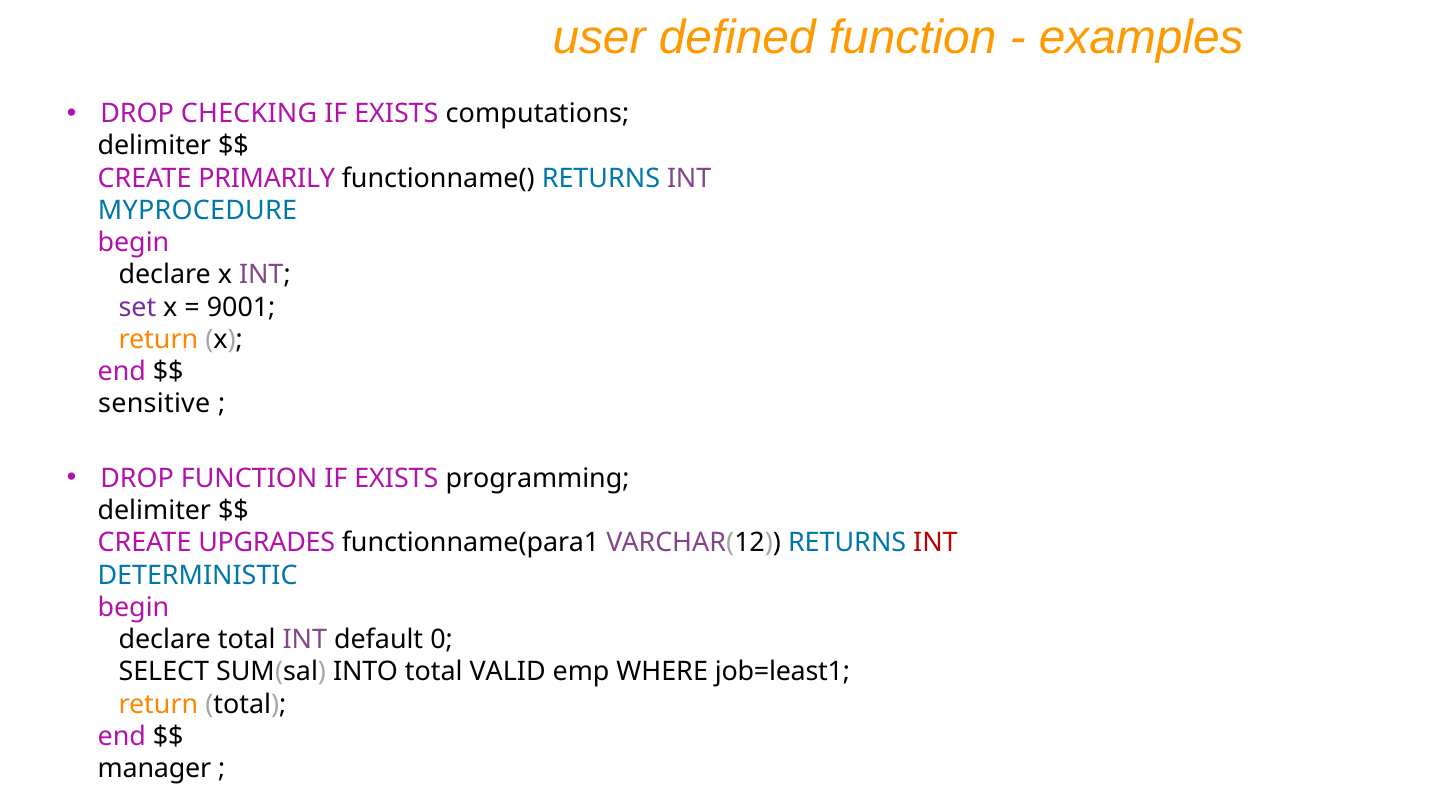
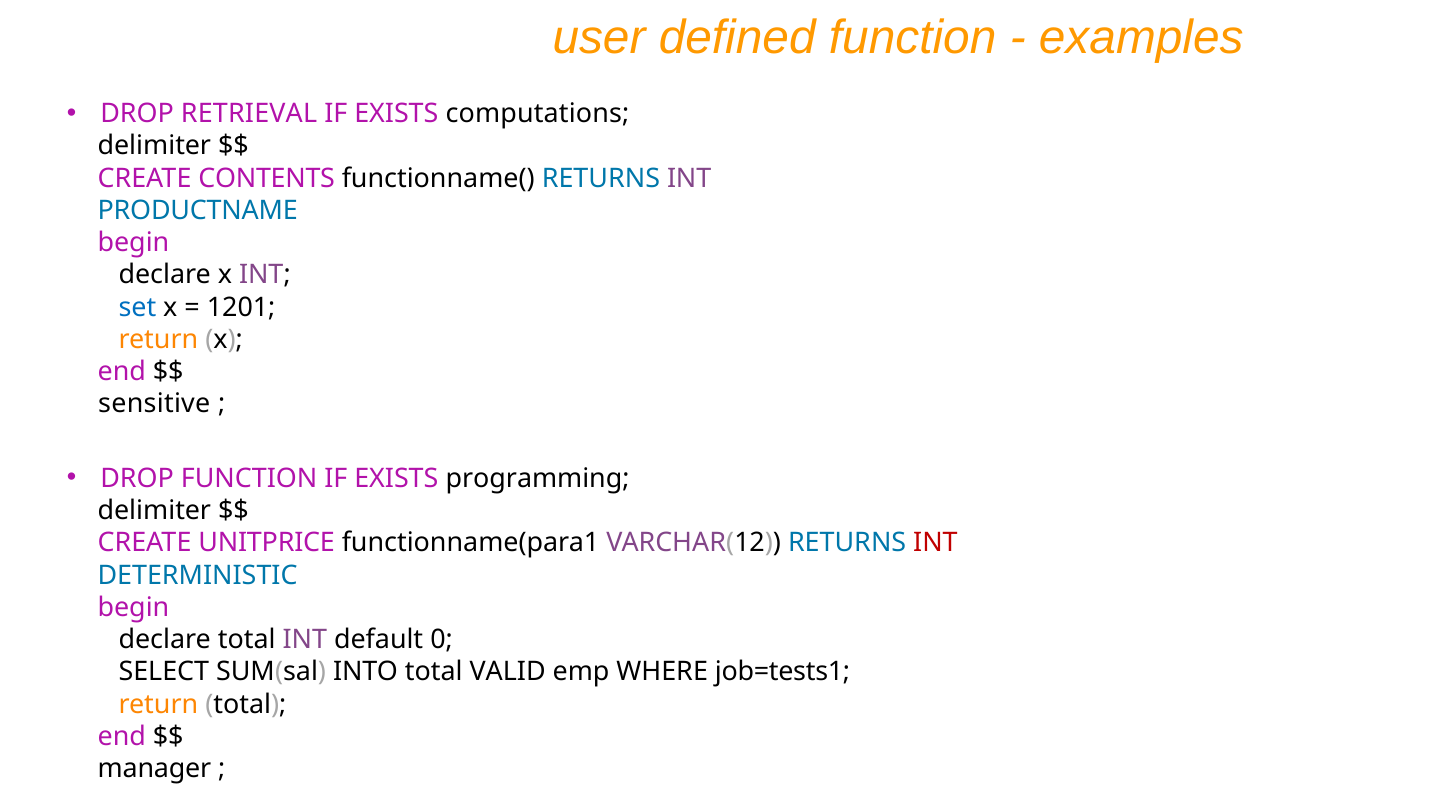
CHECKING: CHECKING -> RETRIEVAL
PRIMARILY: PRIMARILY -> CONTENTS
MYPROCEDURE: MYPROCEDURE -> PRODUCTNAME
set colour: purple -> blue
9001: 9001 -> 1201
UPGRADES: UPGRADES -> UNITPRICE
job=least1: job=least1 -> job=tests1
